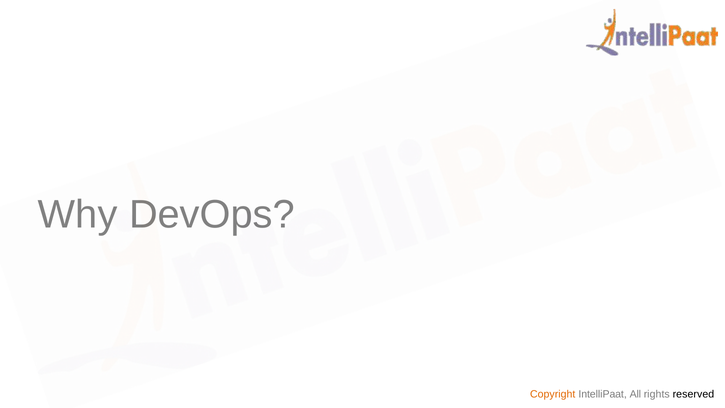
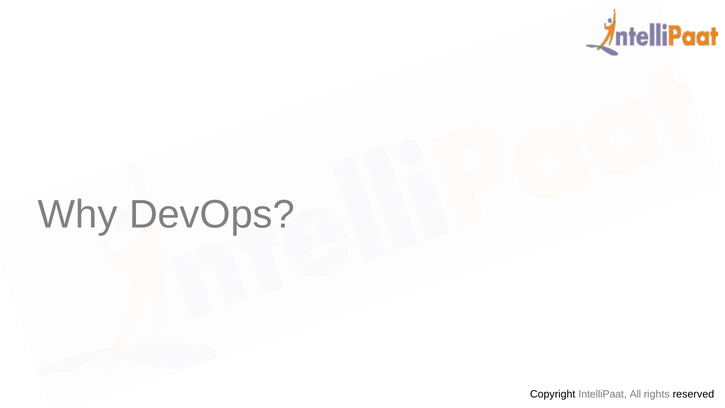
Copyright colour: orange -> black
